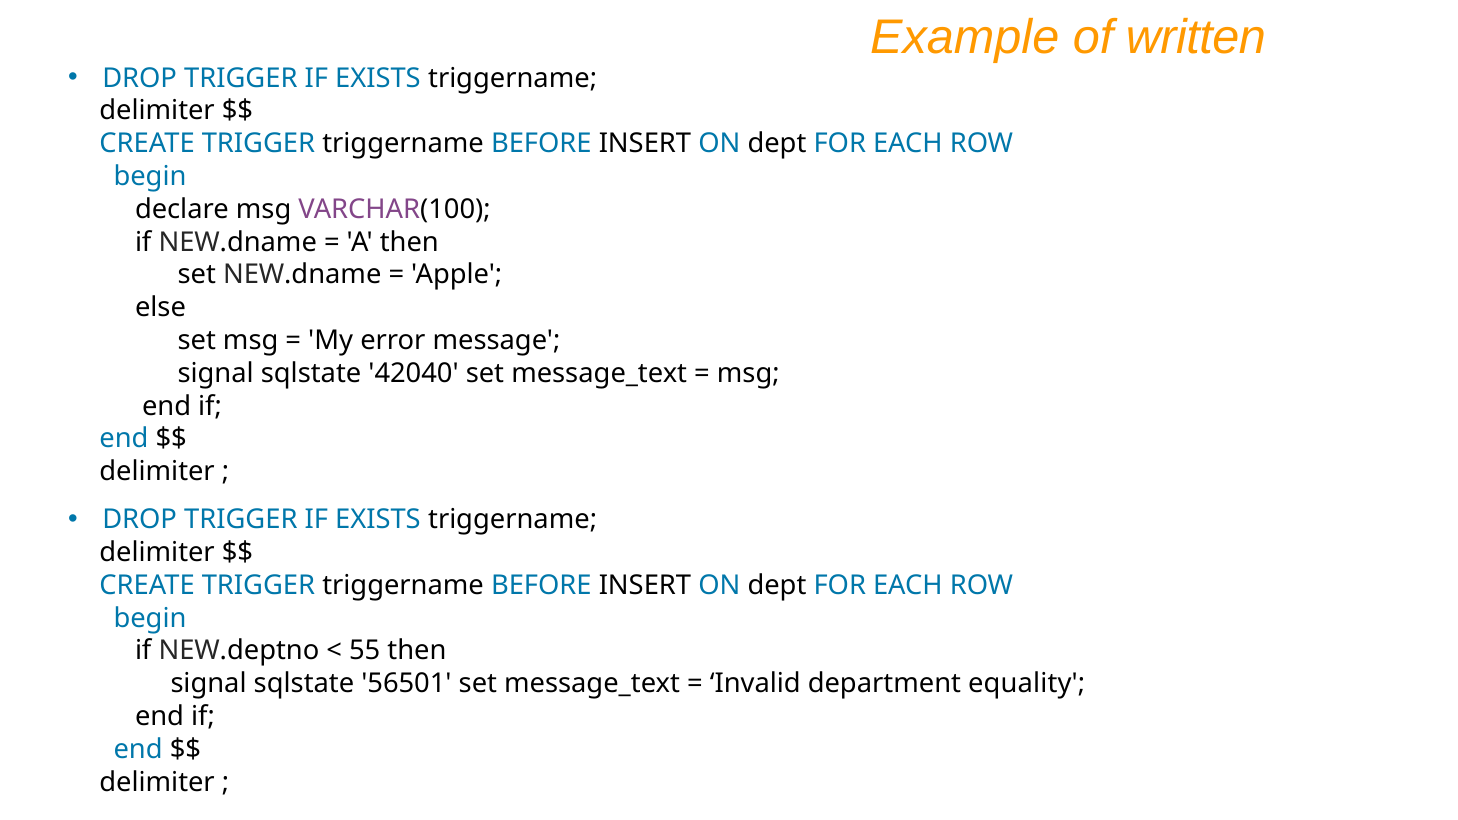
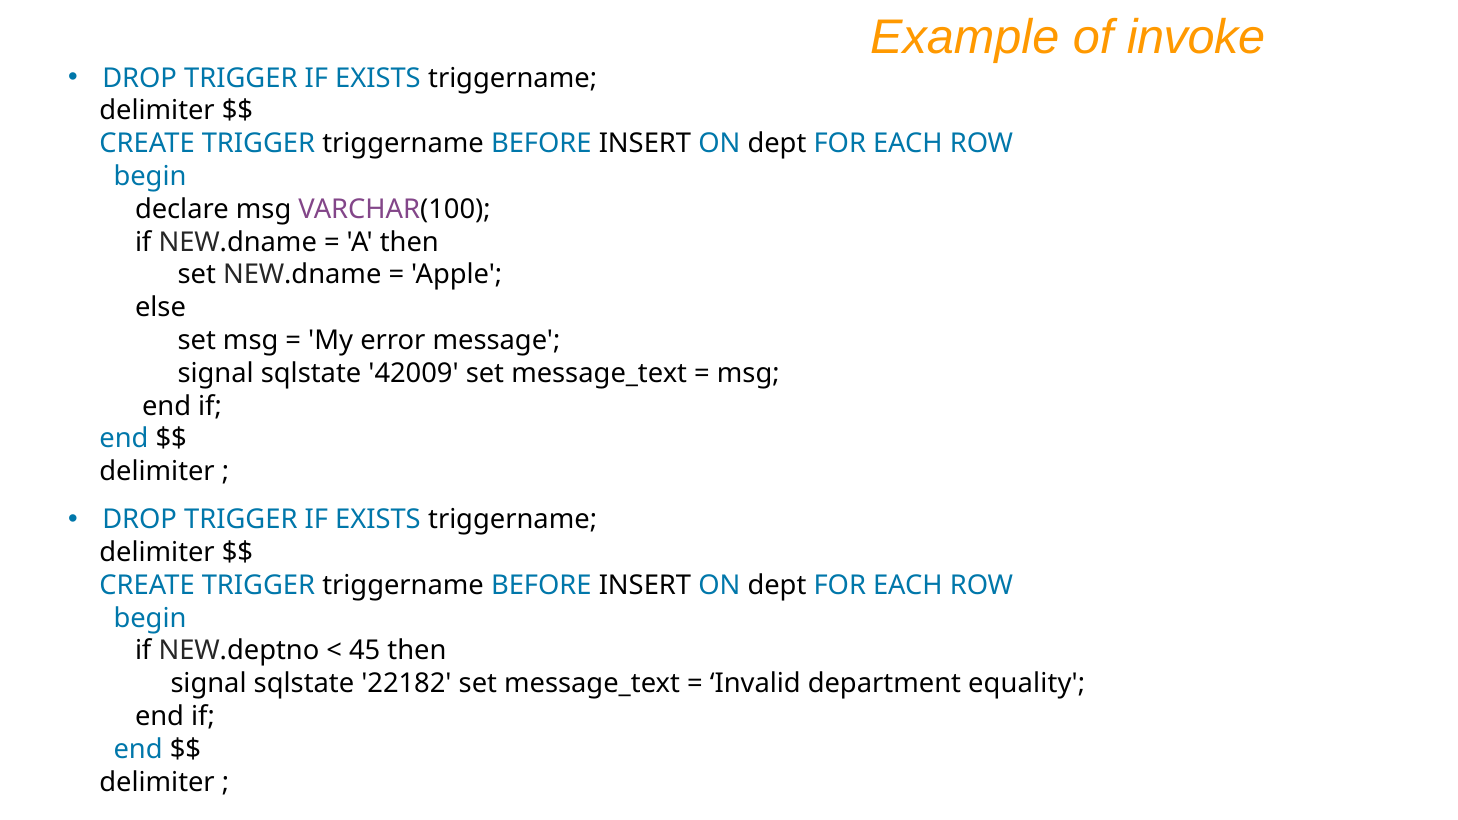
written: written -> invoke
42040: 42040 -> 42009
55: 55 -> 45
56501: 56501 -> 22182
